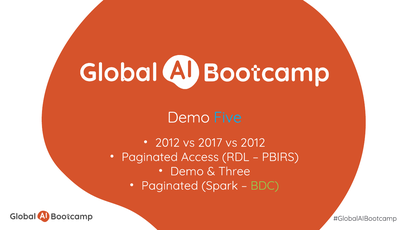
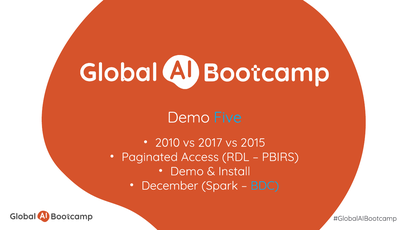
2012 at (167, 143): 2012 -> 2010
vs 2012: 2012 -> 2015
Three: Three -> Install
Paginated at (170, 186): Paginated -> December
BDC colour: light green -> light blue
